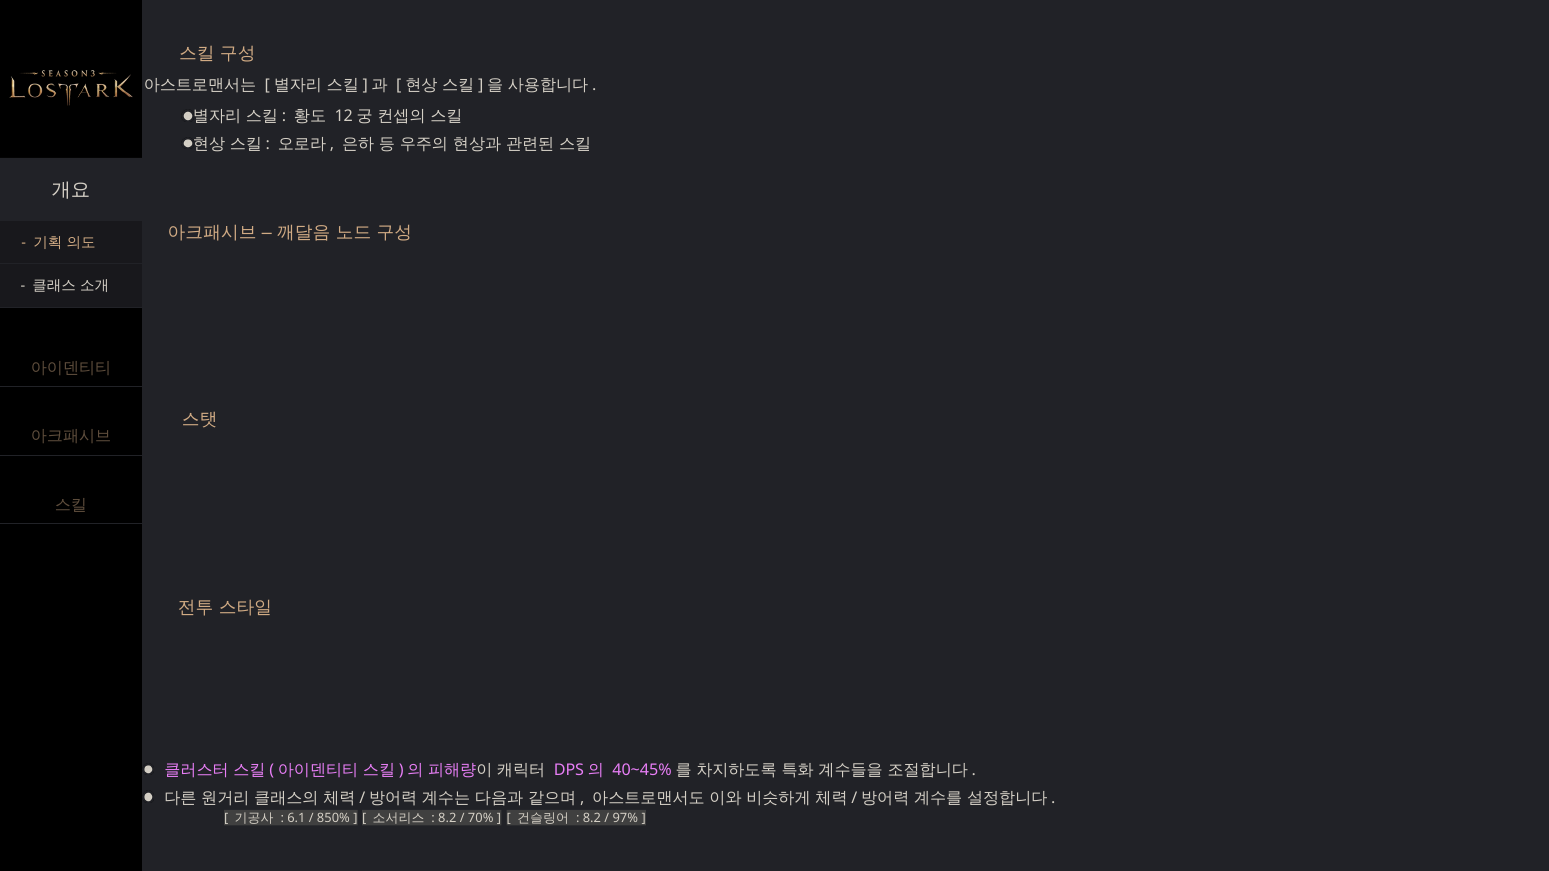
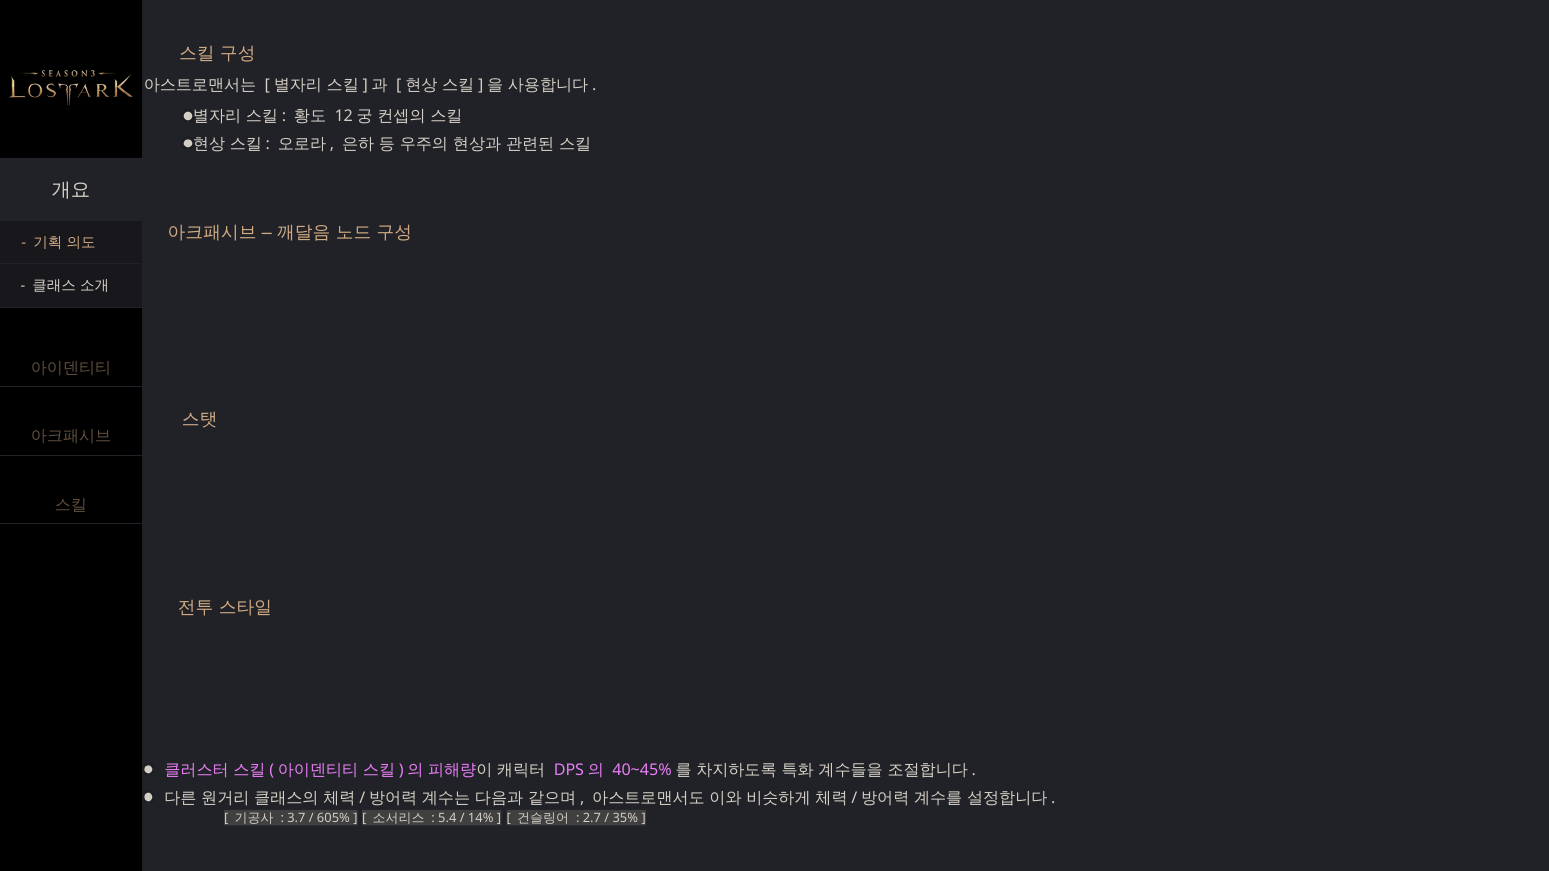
6.1: 6.1 -> 3.7
850%: 850% -> 605%
8.2 at (447, 819): 8.2 -> 5.4
70%: 70% -> 14%
8.2 at (592, 819): 8.2 -> 2.7
97%: 97% -> 35%
